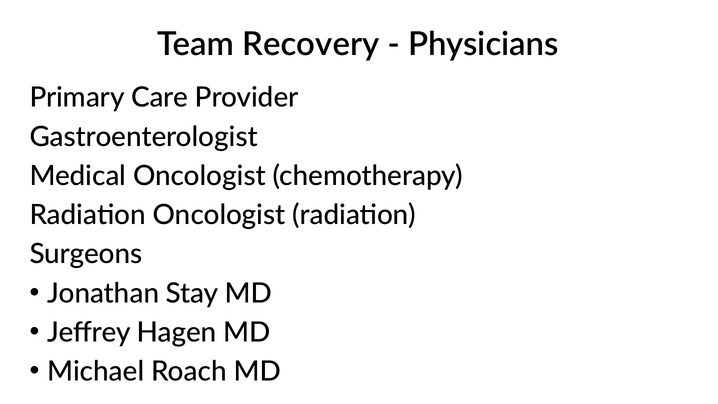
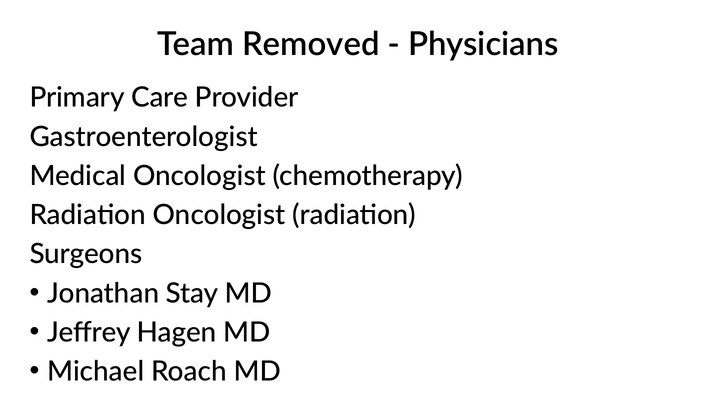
Recovery: Recovery -> Removed
